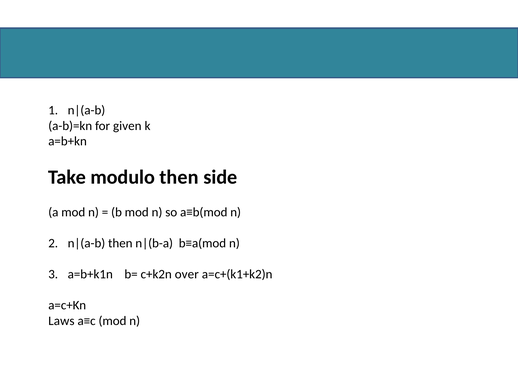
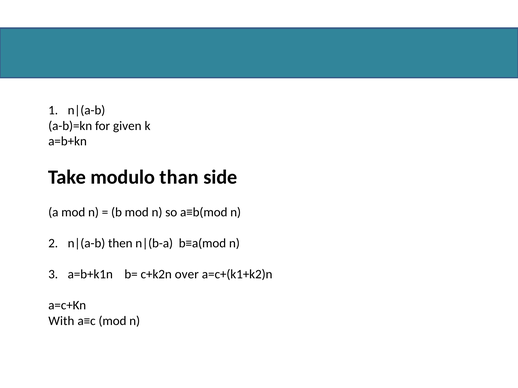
modulo then: then -> than
Laws: Laws -> With
